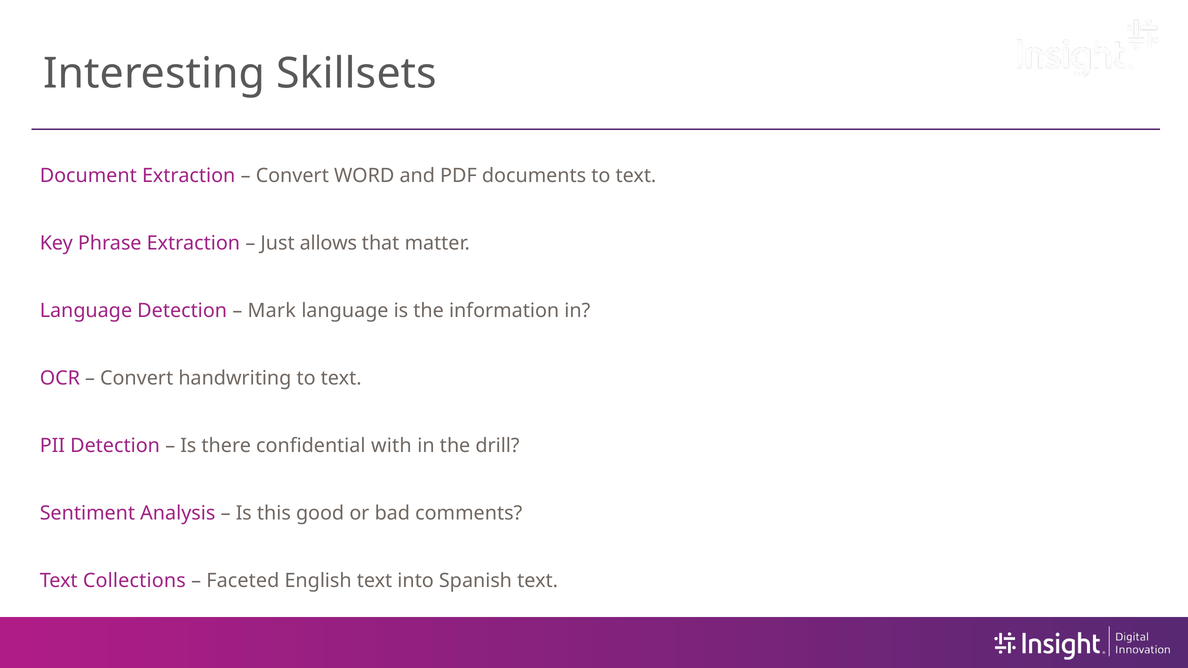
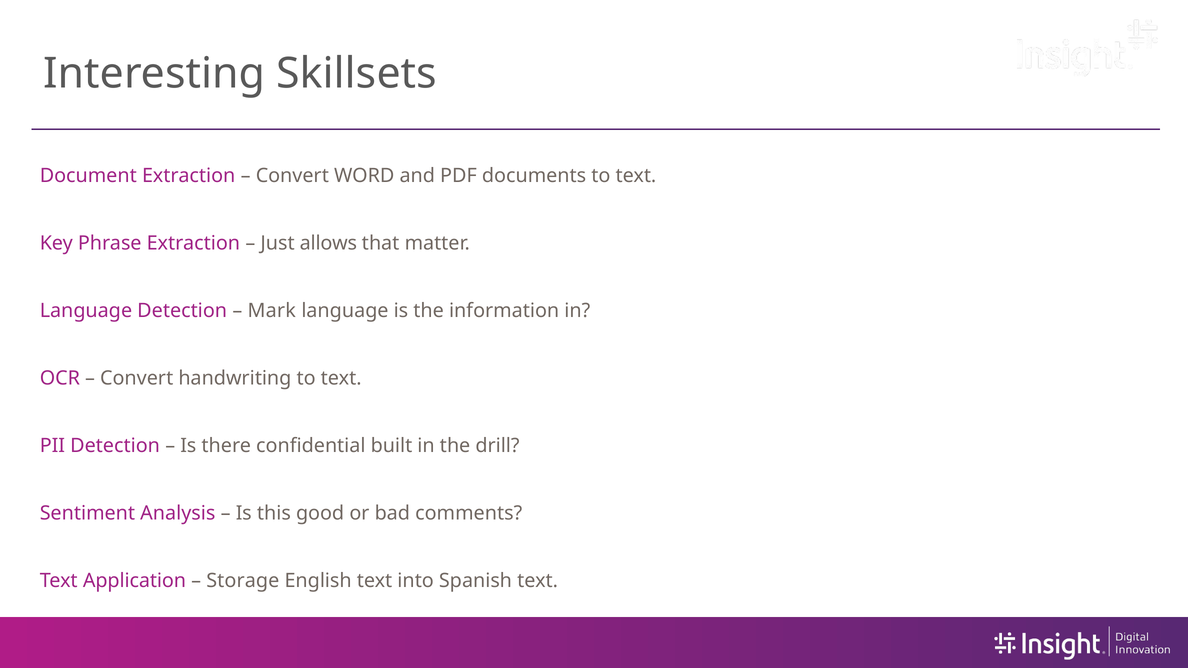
with: with -> built
Collections: Collections -> Application
Faceted: Faceted -> Storage
